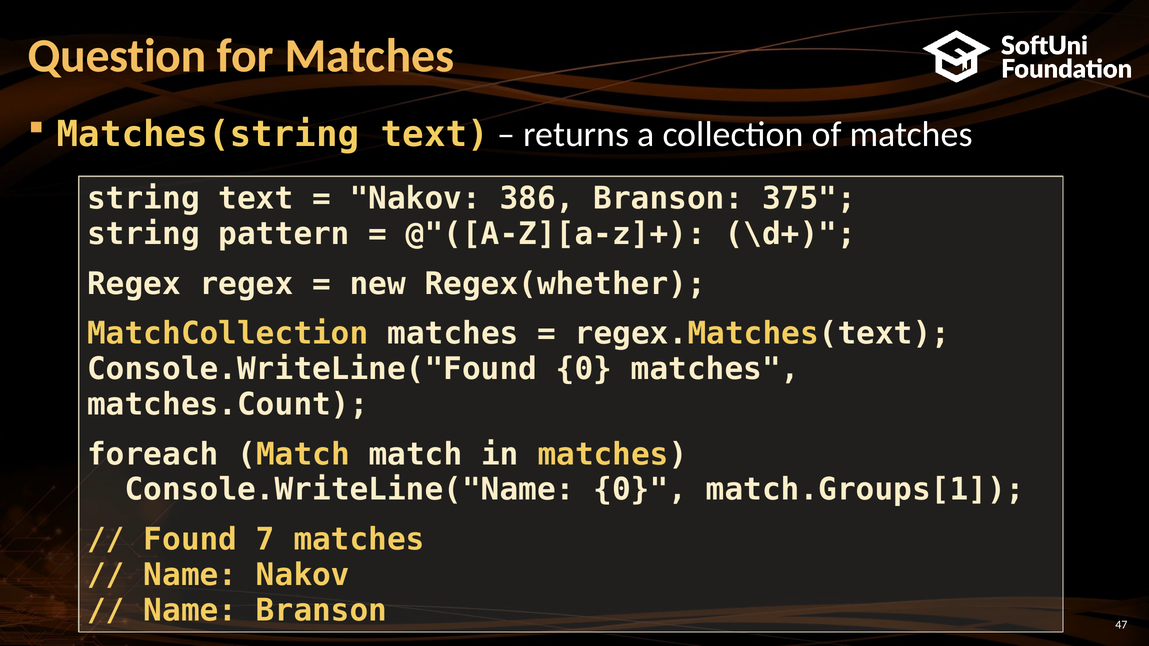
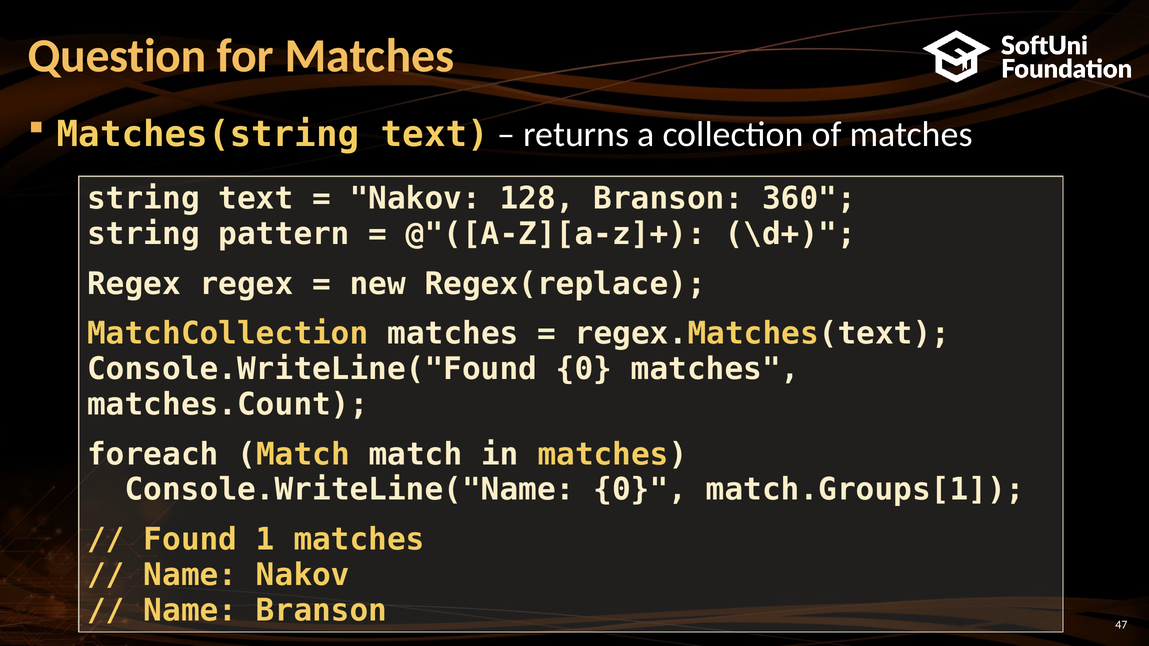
386: 386 -> 128
375: 375 -> 360
Regex(whether: Regex(whether -> Regex(replace
7: 7 -> 1
